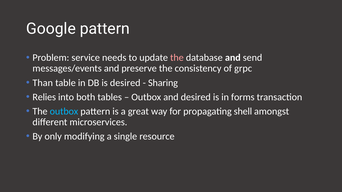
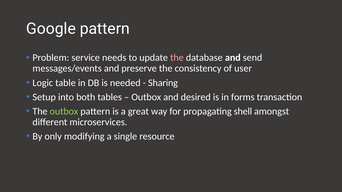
grpc: grpc -> user
Than: Than -> Logic
is desired: desired -> needed
Relies: Relies -> Setup
outbox at (64, 112) colour: light blue -> light green
